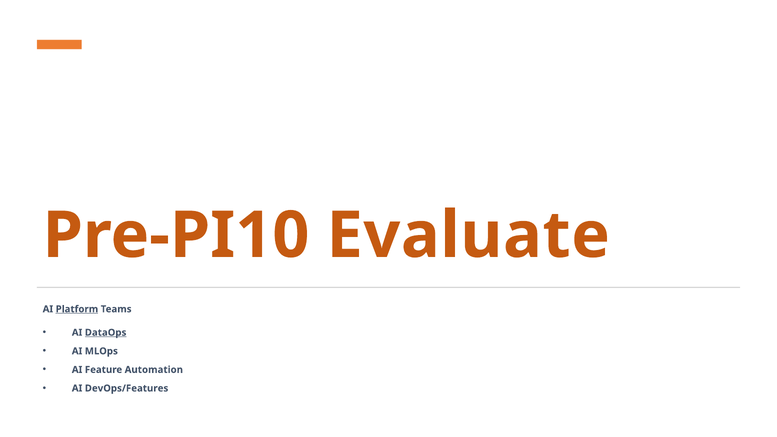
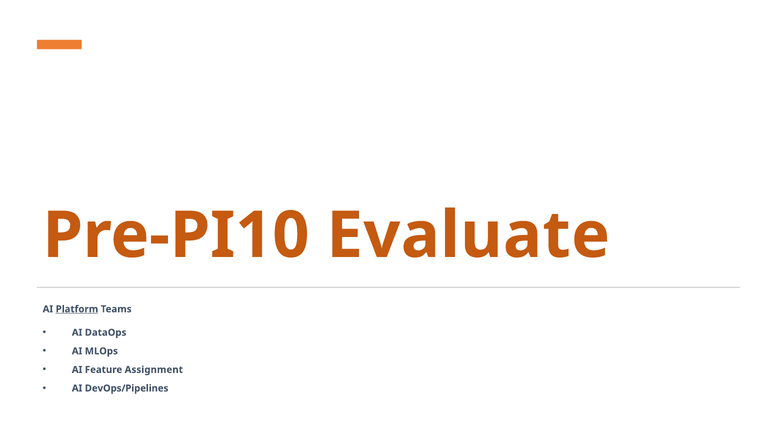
DataOps underline: present -> none
Automation: Automation -> Assignment
DevOps/Features: DevOps/Features -> DevOps/Pipelines
